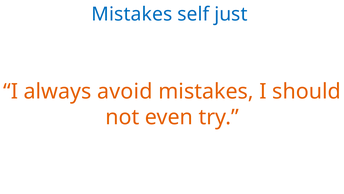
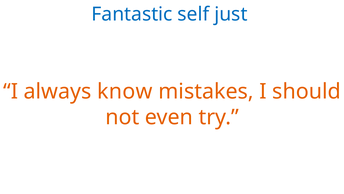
Mistakes at (132, 14): Mistakes -> Fantastic
avoid: avoid -> know
